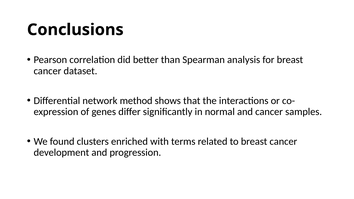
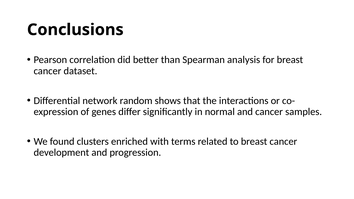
method: method -> random
